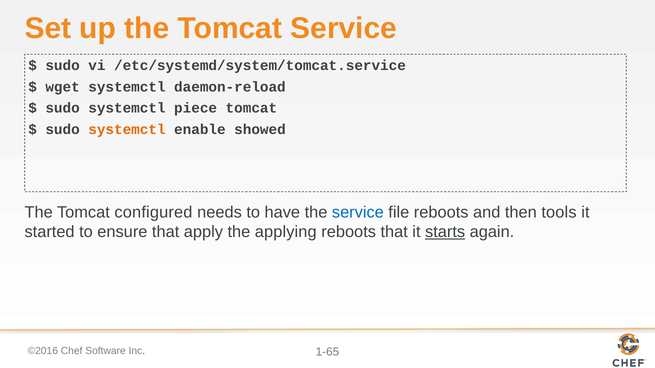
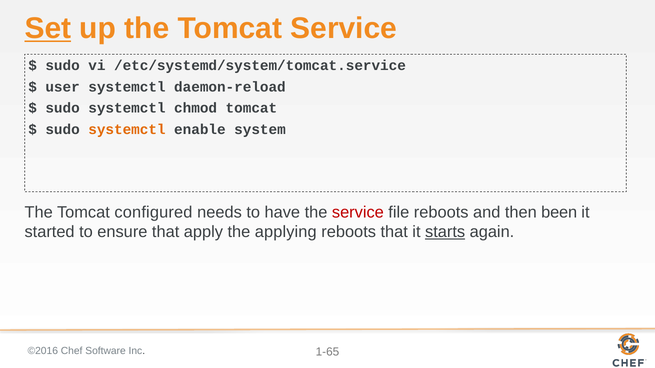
Set underline: none -> present
wget: wget -> user
piece: piece -> chmod
showed: showed -> system
service at (358, 212) colour: blue -> red
tools: tools -> been
